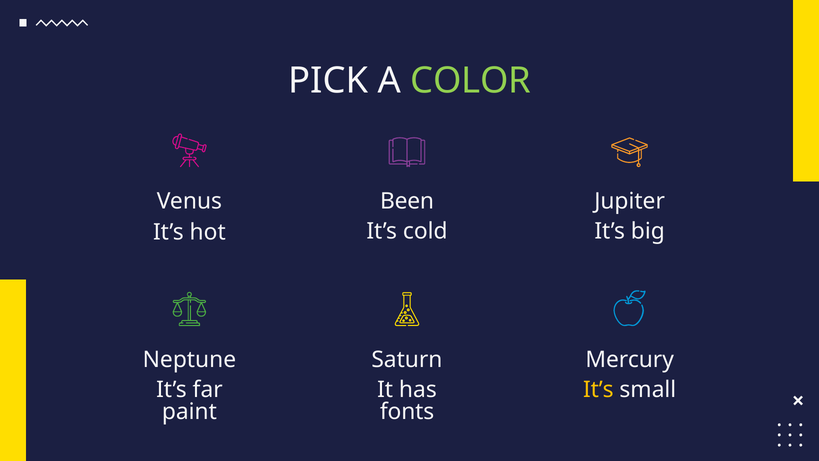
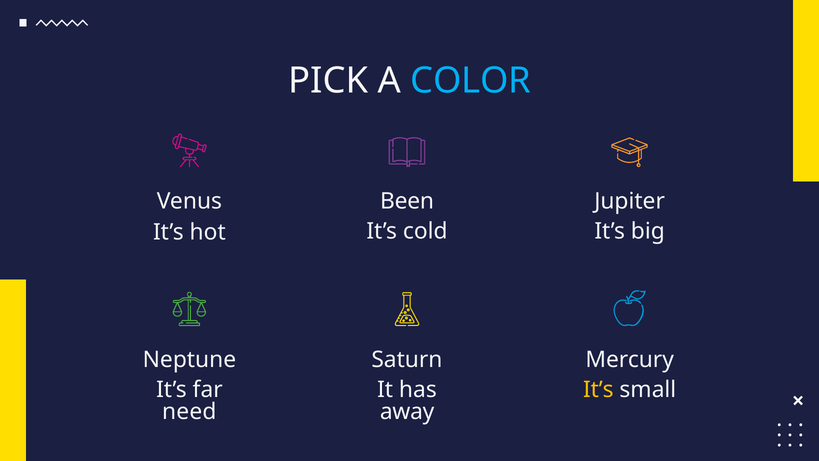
COLOR colour: light green -> light blue
paint: paint -> need
fonts: fonts -> away
